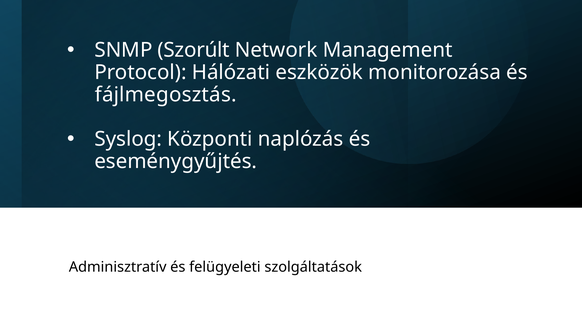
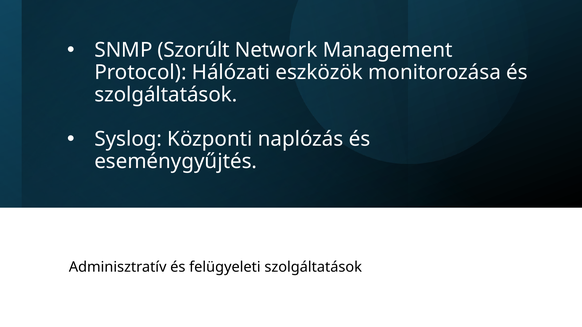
fájlmegosztás at (166, 95): fájlmegosztás -> szolgáltatások
